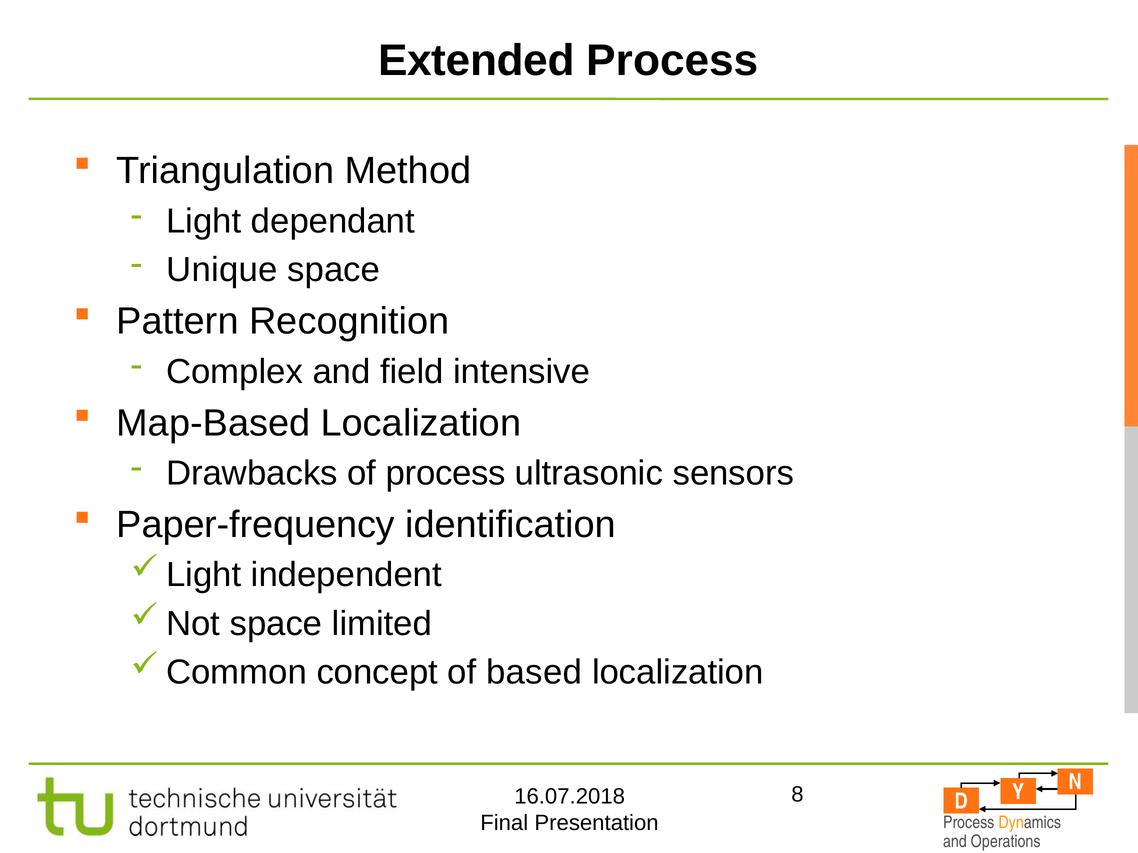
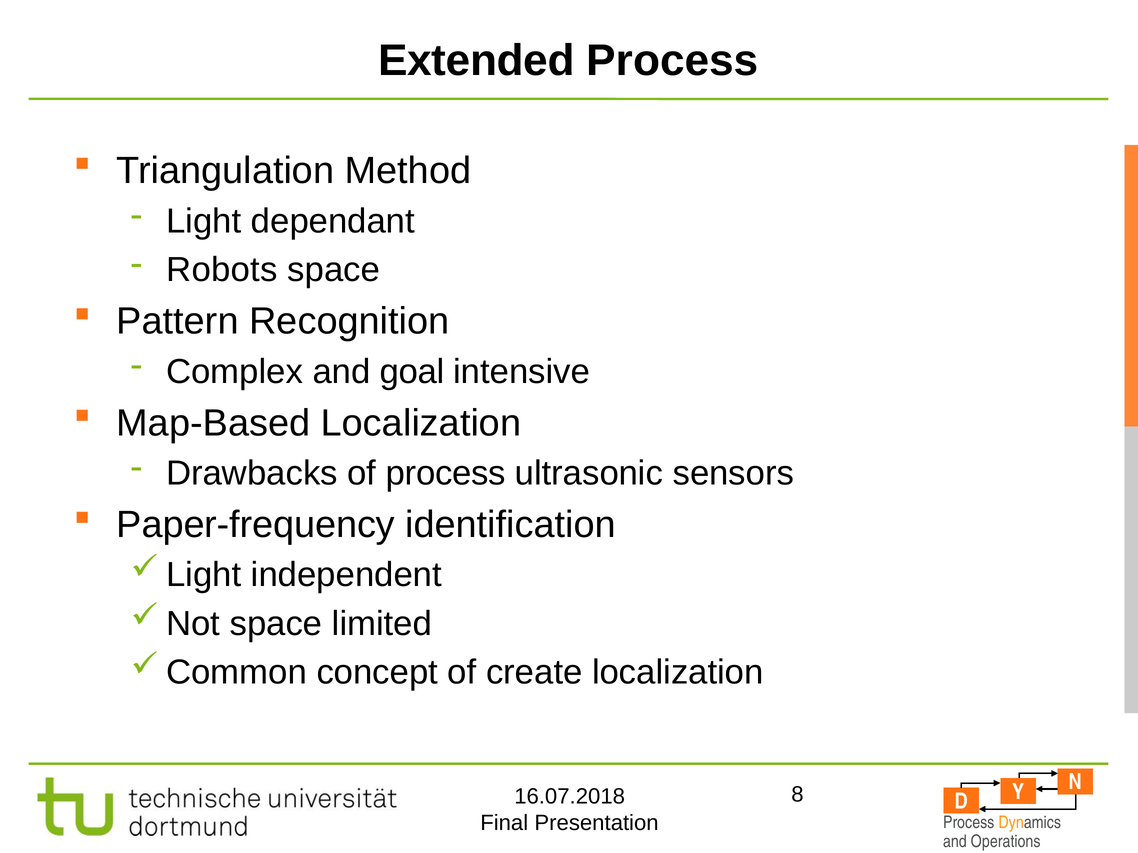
Unique: Unique -> Robots
field: field -> goal
based: based -> create
